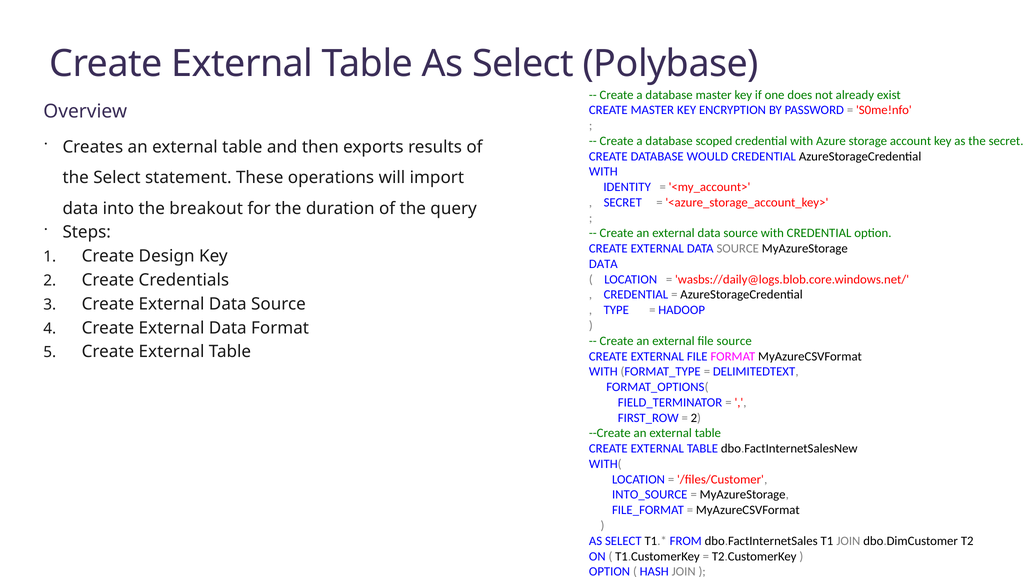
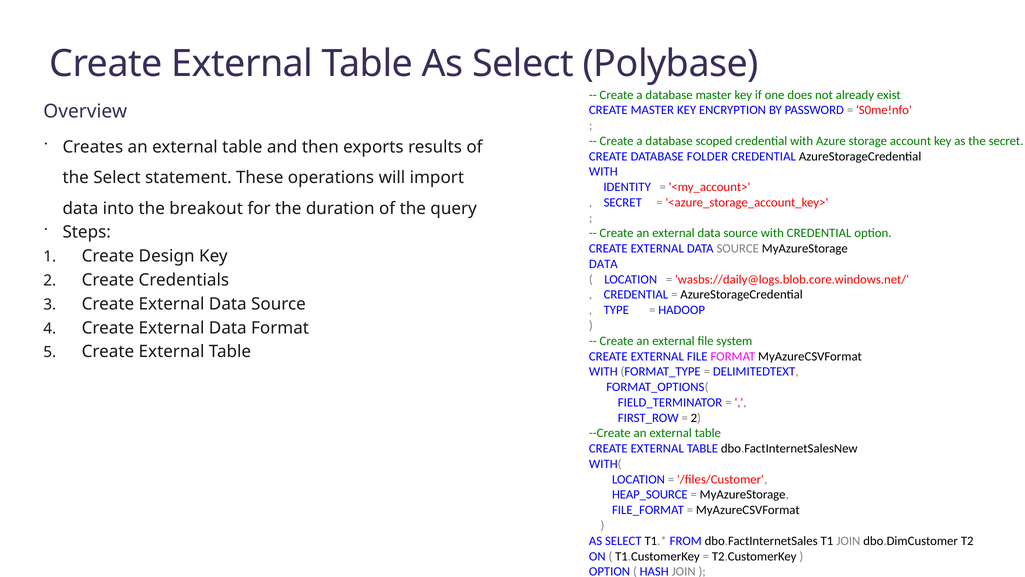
WOULD: WOULD -> FOLDER
file source: source -> system
INTO_SOURCE: INTO_SOURCE -> HEAP_SOURCE
